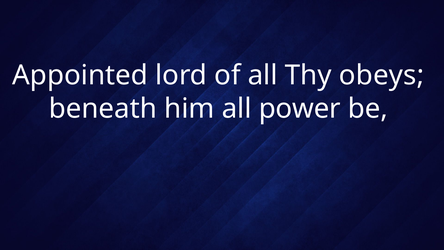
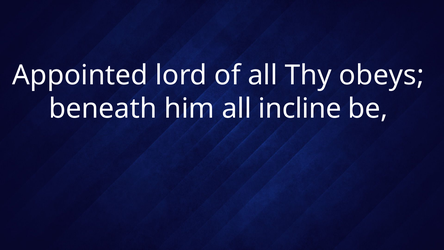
power: power -> incline
